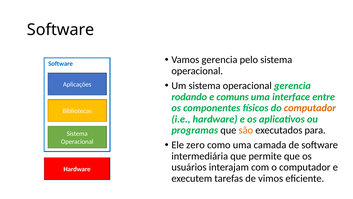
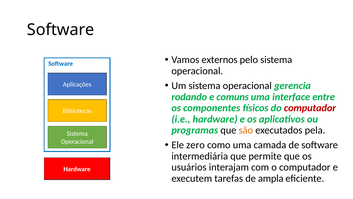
Vamos gerencia: gerencia -> externos
computador at (310, 108) colour: orange -> red
para: para -> pela
vimos: vimos -> ampla
